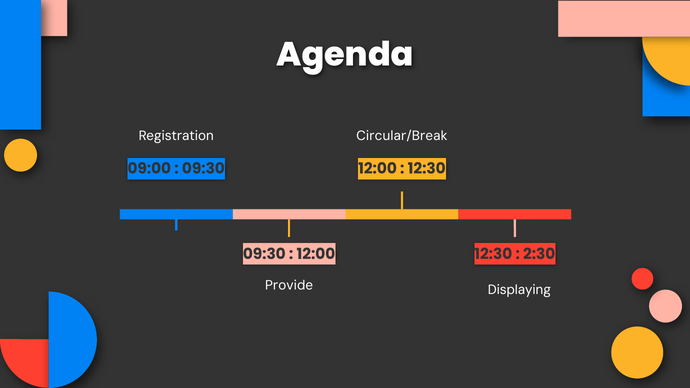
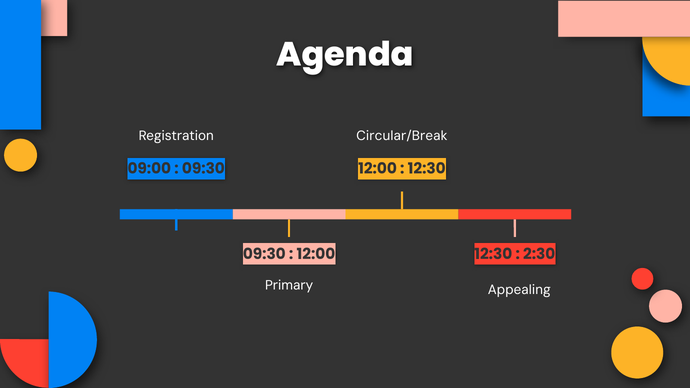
Provide: Provide -> Primary
Displaying: Displaying -> Appealing
